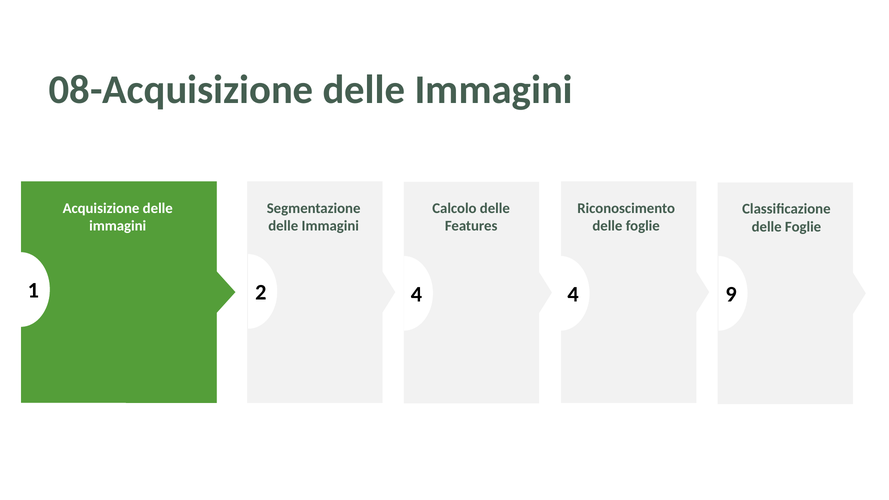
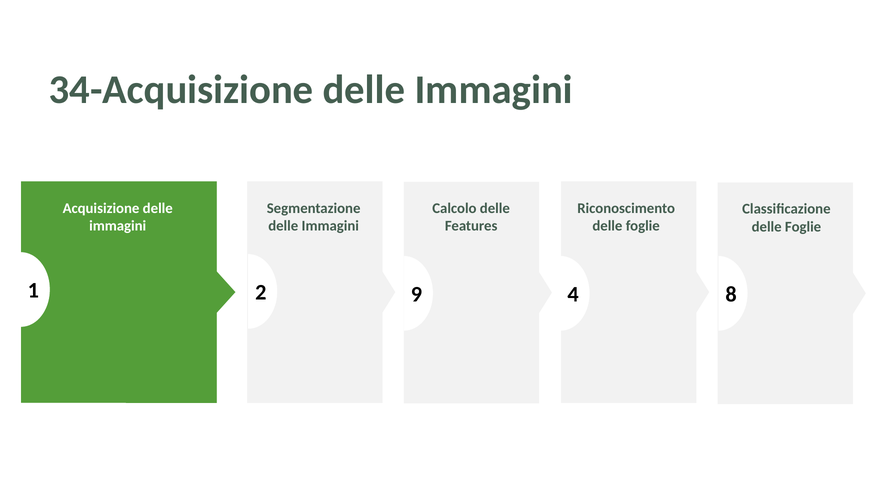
08-Acquisizione: 08-Acquisizione -> 34-Acquisizione
2 4: 4 -> 9
9: 9 -> 8
